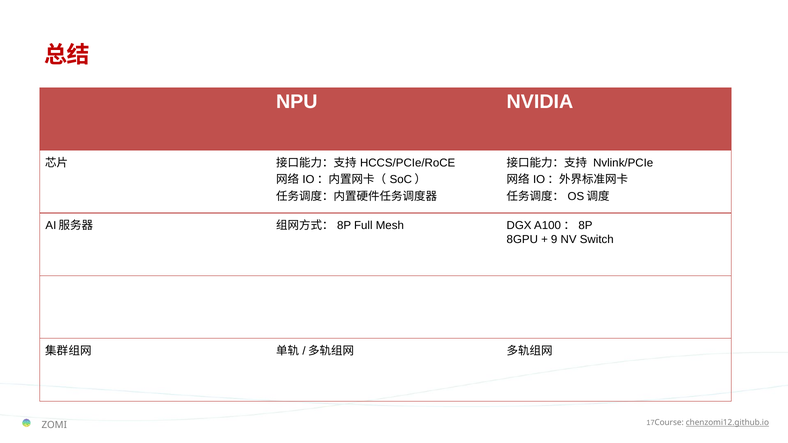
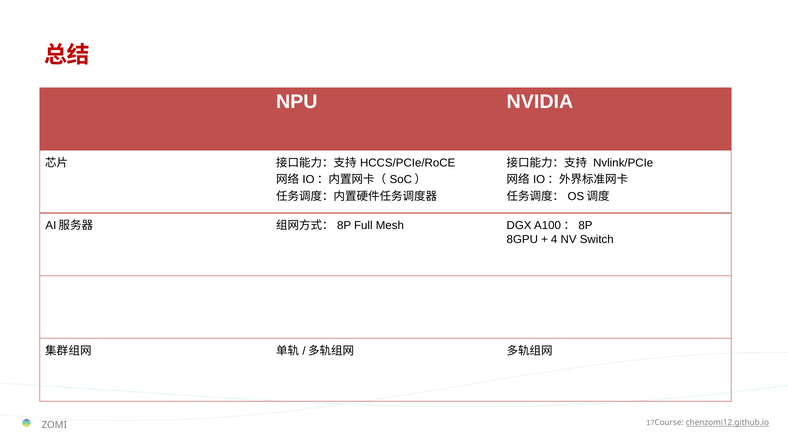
9: 9 -> 4
